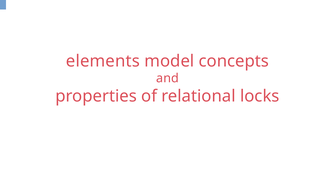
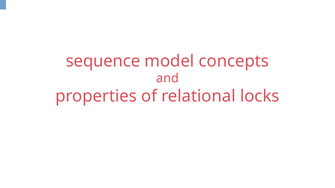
elements: elements -> sequence
